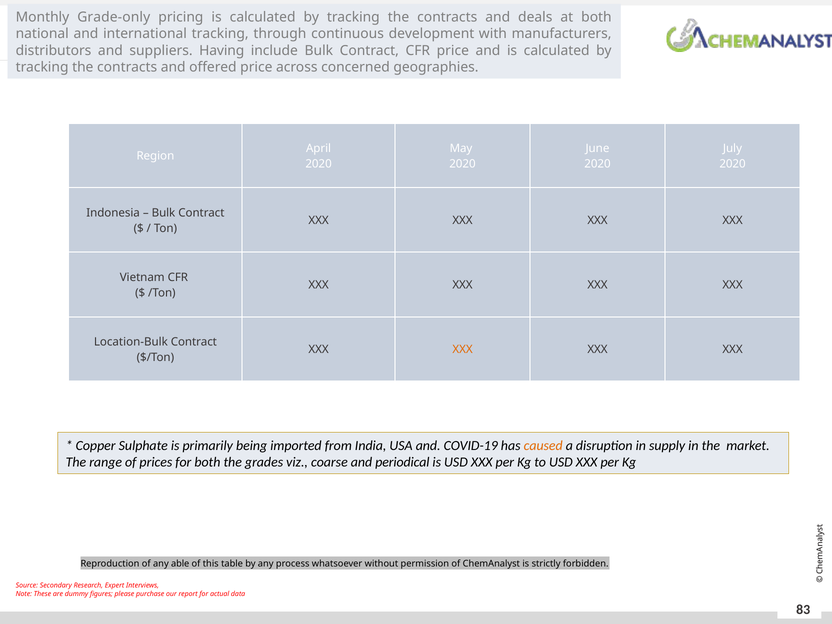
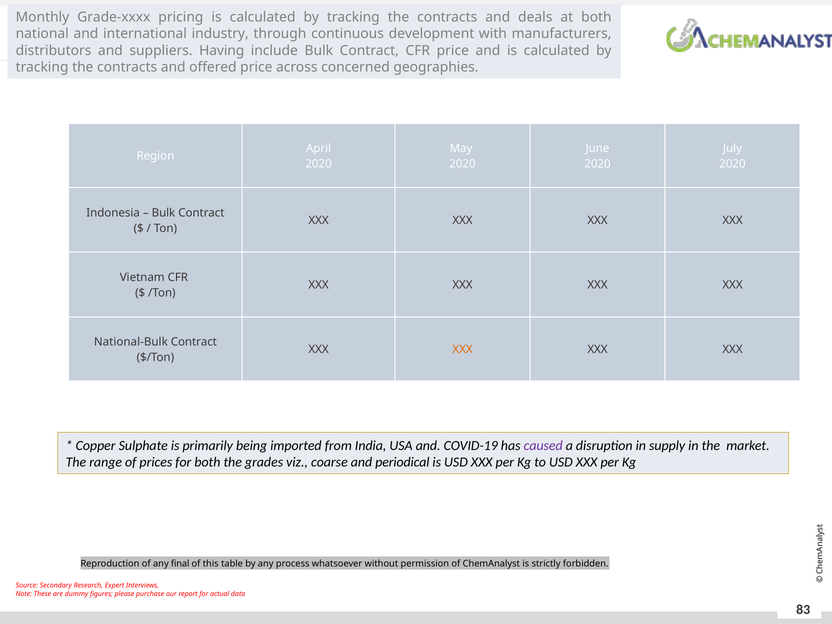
Grade-only: Grade-only -> Grade-xxxx
international tracking: tracking -> industry
Location-Bulk: Location-Bulk -> National-Bulk
caused colour: orange -> purple
able: able -> final
